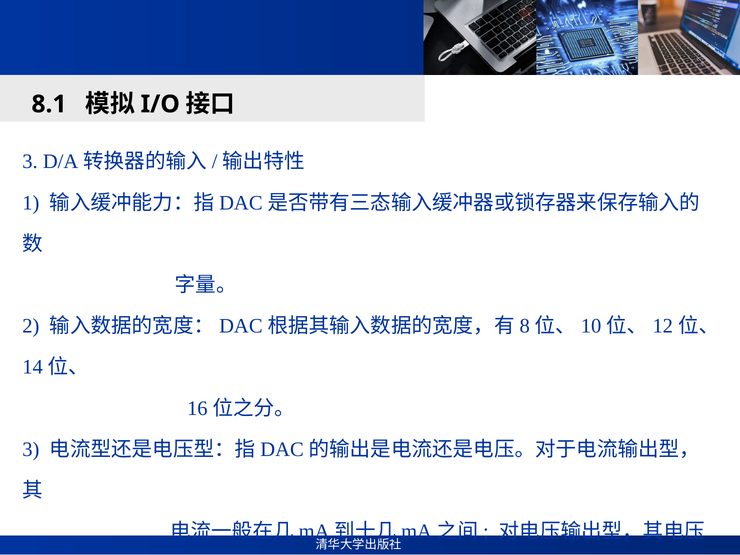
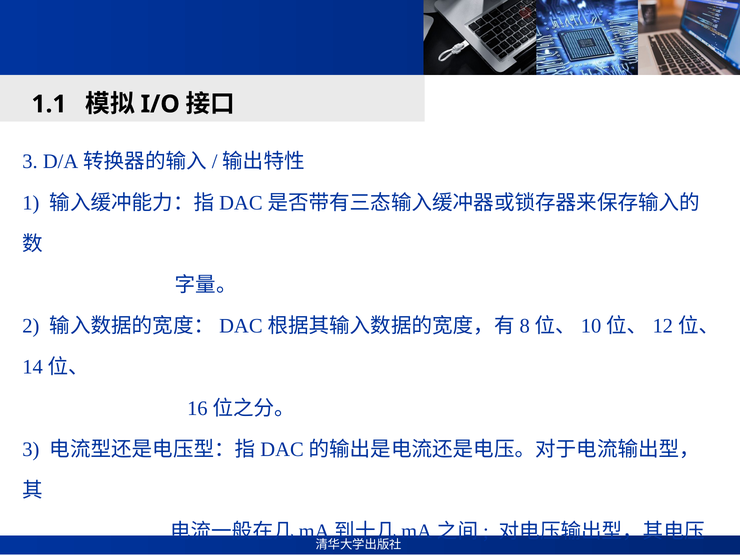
8.1: 8.1 -> 1.1
